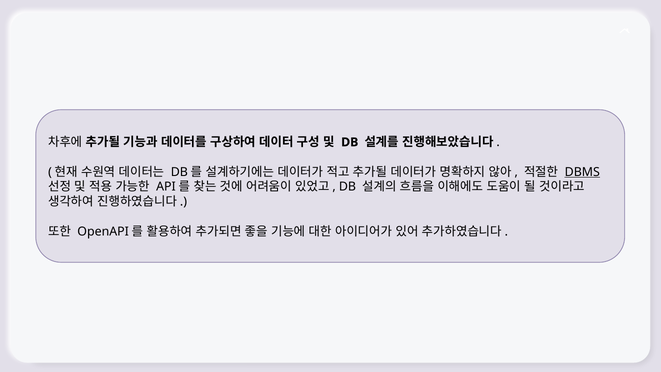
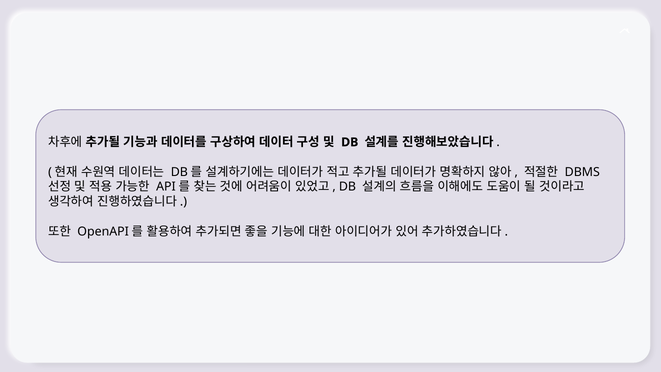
DBMS underline: present -> none
